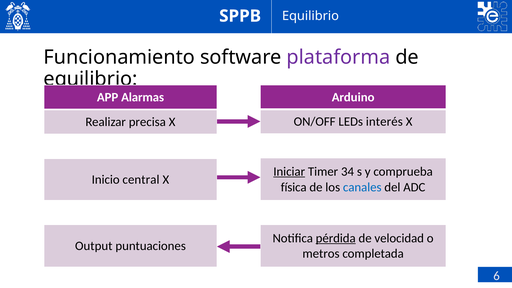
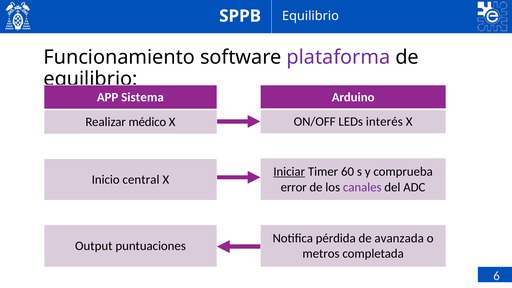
Alarmas: Alarmas -> Sistema
precisa: precisa -> médico
34: 34 -> 60
física: física -> error
canales colour: blue -> purple
pérdida underline: present -> none
velocidad: velocidad -> avanzada
